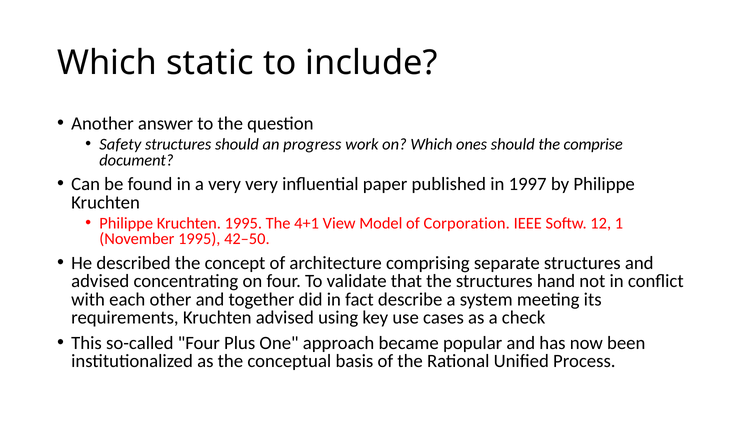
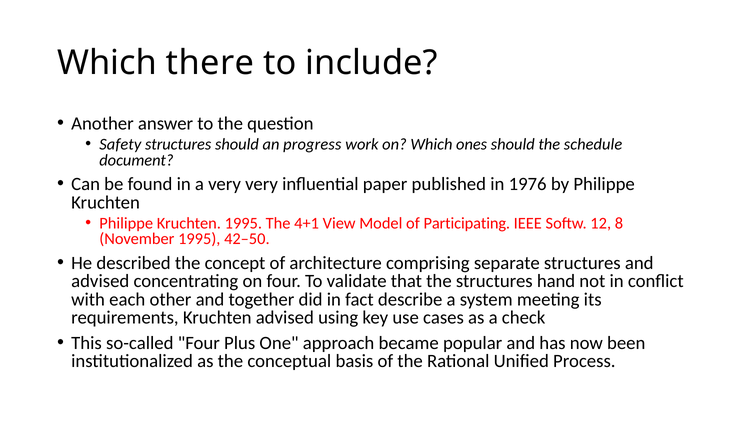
static: static -> there
comprise: comprise -> schedule
1997: 1997 -> 1976
Corporation: Corporation -> Participating
1: 1 -> 8
